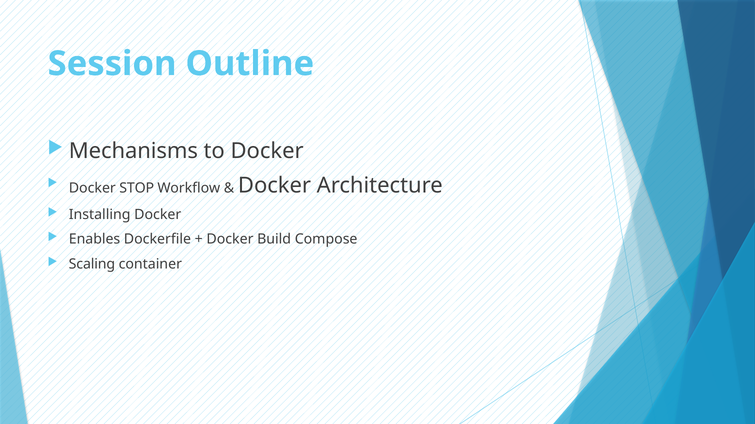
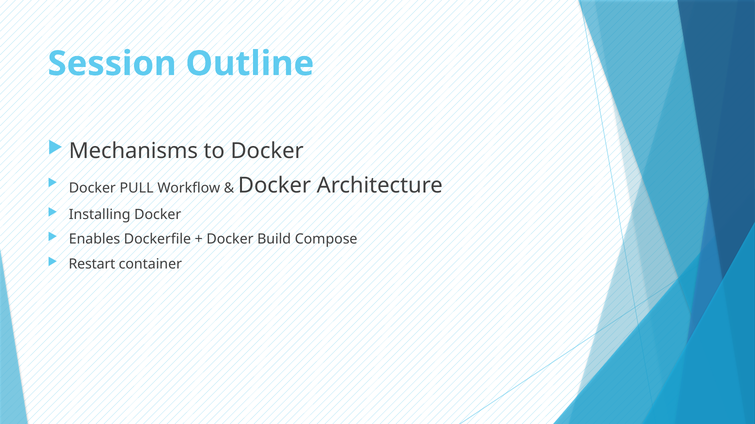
STOP: STOP -> PULL
Scaling: Scaling -> Restart
